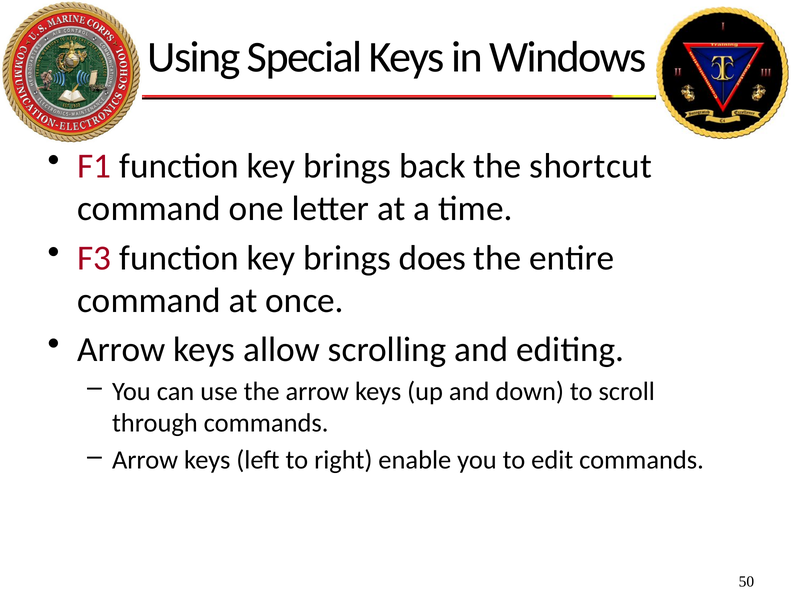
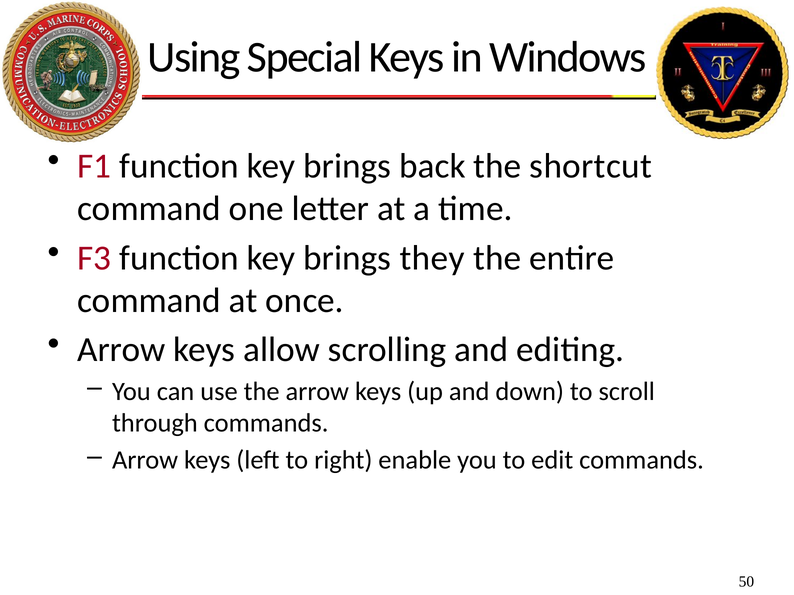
does: does -> they
